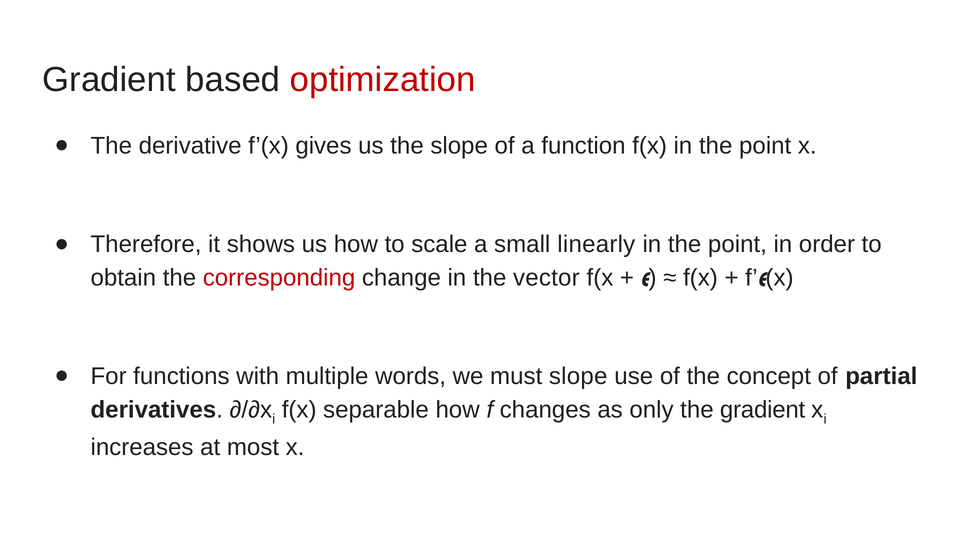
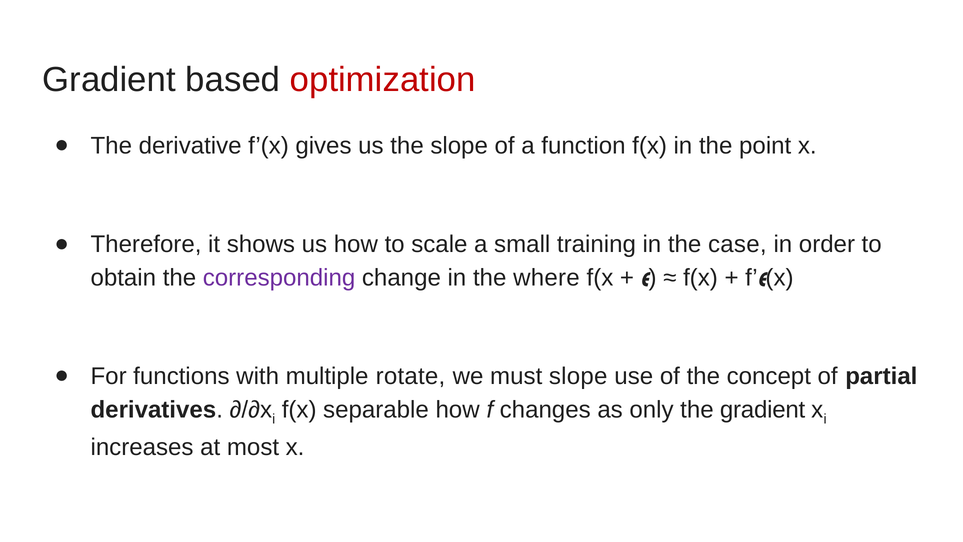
linearly: linearly -> training
point at (737, 244): point -> case
corresponding colour: red -> purple
vector: vector -> where
words: words -> rotate
